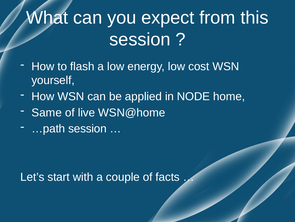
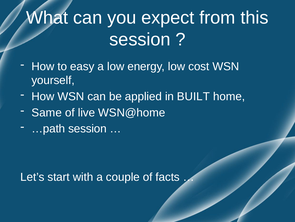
flash: flash -> easy
NODE: NODE -> BUILT
